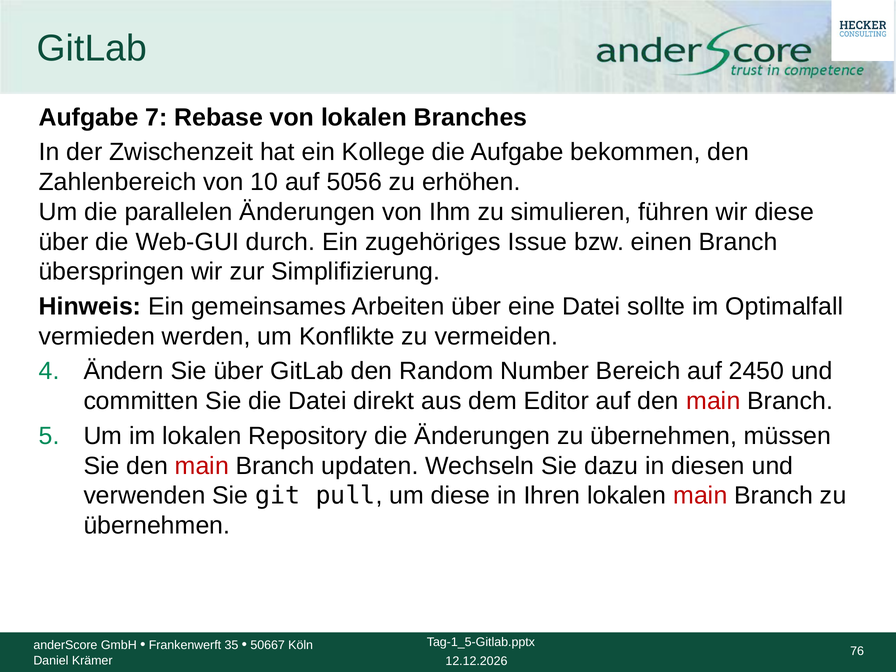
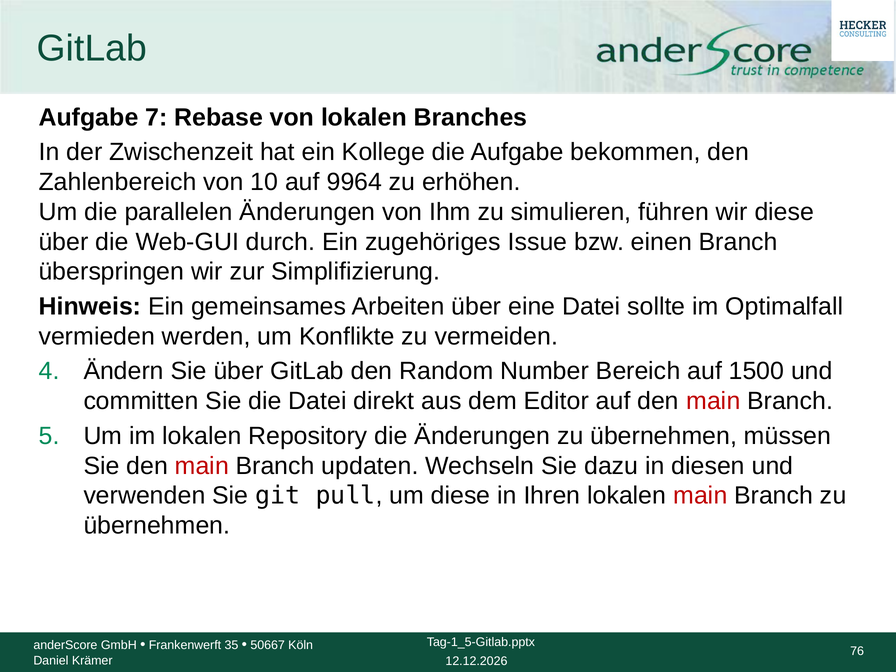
5056: 5056 -> 9964
2450: 2450 -> 1500
